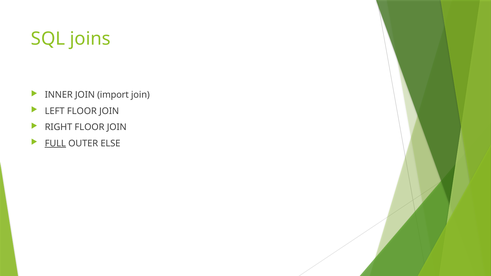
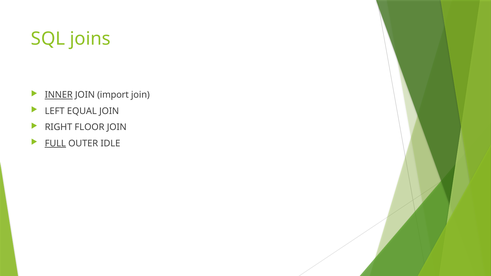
INNER underline: none -> present
LEFT FLOOR: FLOOR -> EQUAL
ELSE: ELSE -> IDLE
